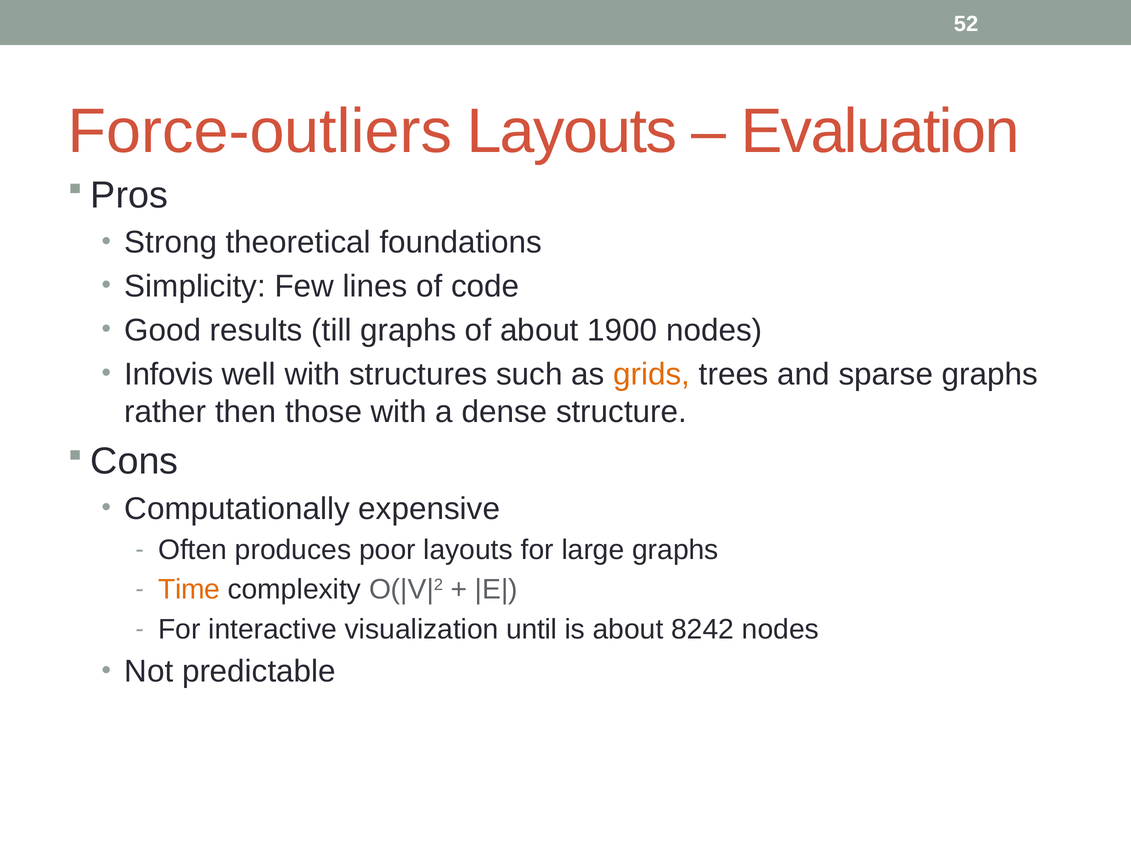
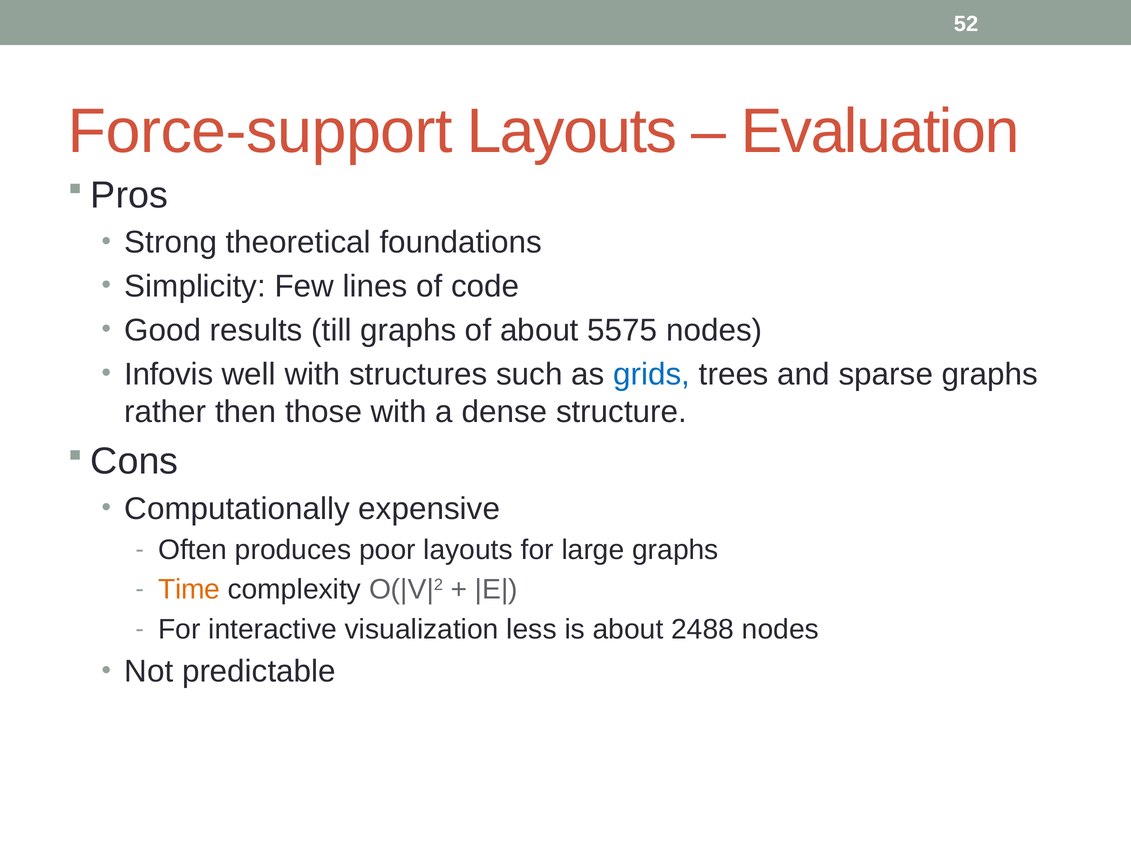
Force-outliers: Force-outliers -> Force-support
1900: 1900 -> 5575
grids colour: orange -> blue
until: until -> less
8242: 8242 -> 2488
